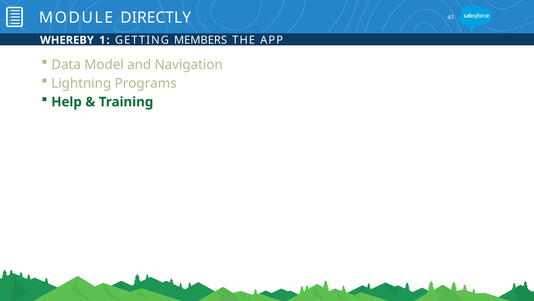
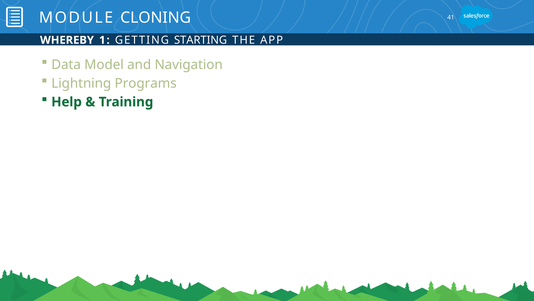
DIRECTLY: DIRECTLY -> CLONING
MEMBERS: MEMBERS -> STARTING
